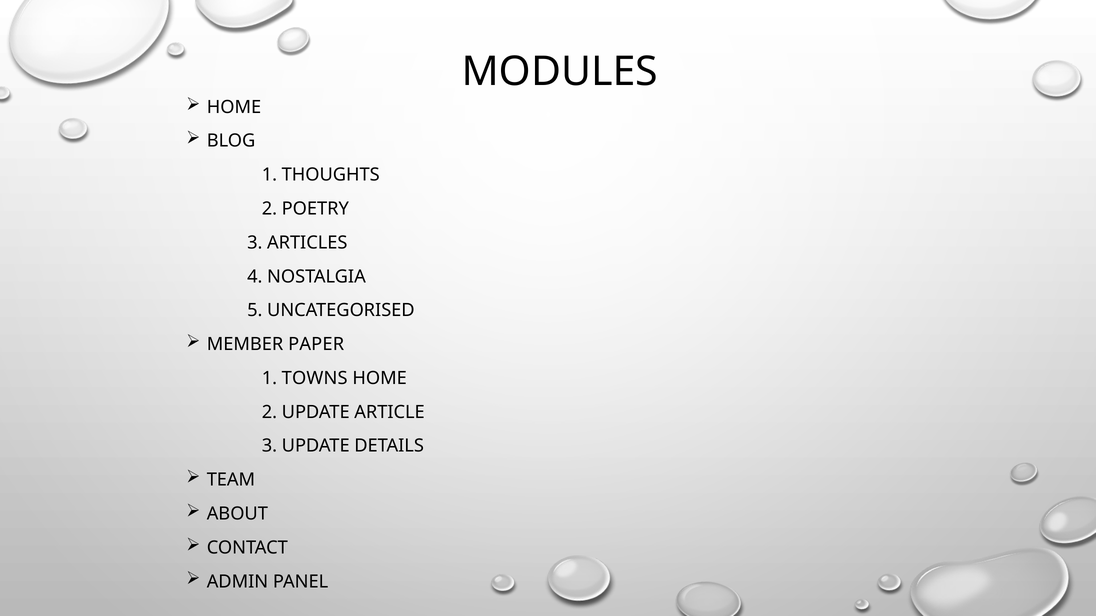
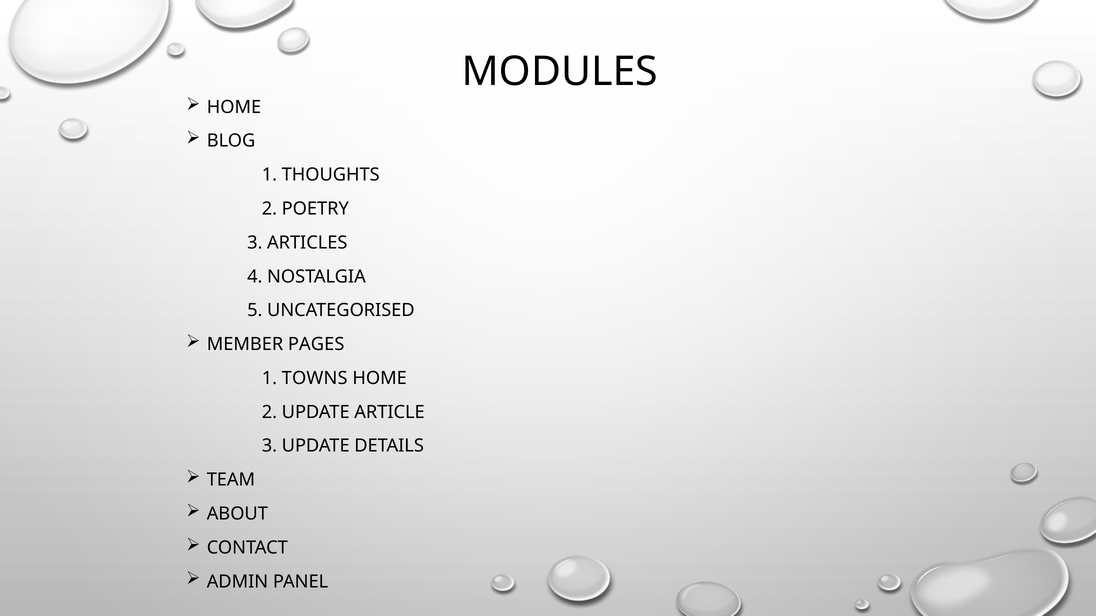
PAPER: PAPER -> PAGES
